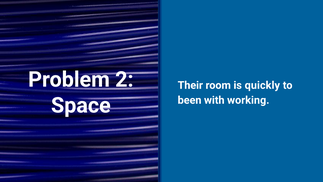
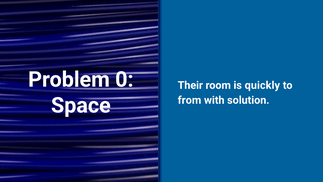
2: 2 -> 0
been: been -> from
working: working -> solution
